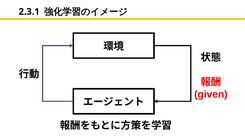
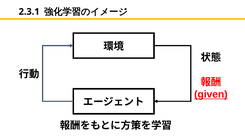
given underline: none -> present
